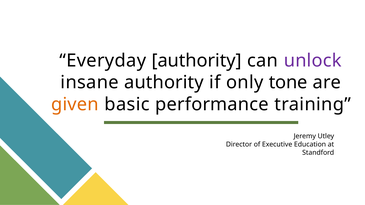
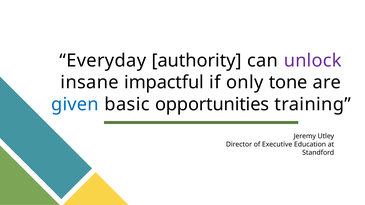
insane authority: authority -> impactful
given colour: orange -> blue
performance: performance -> opportunities
